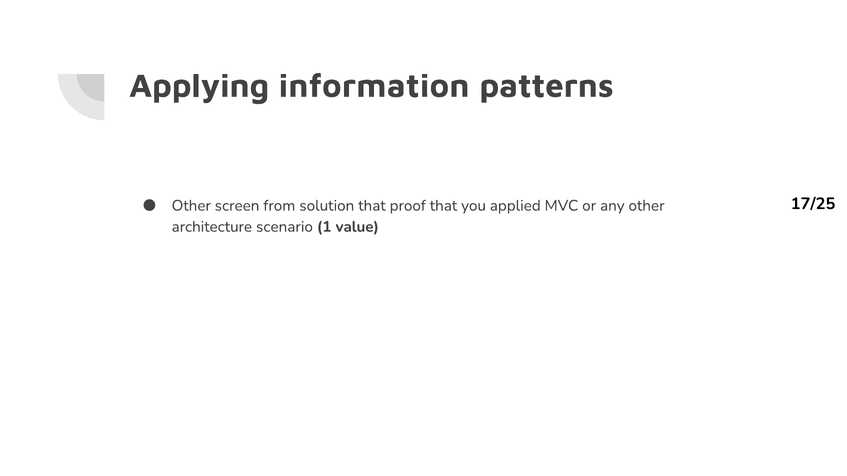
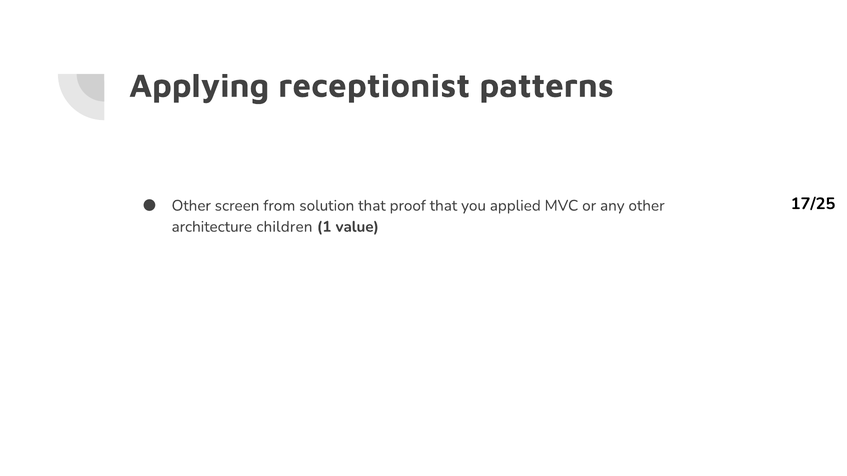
information: information -> receptionist
scenario: scenario -> children
